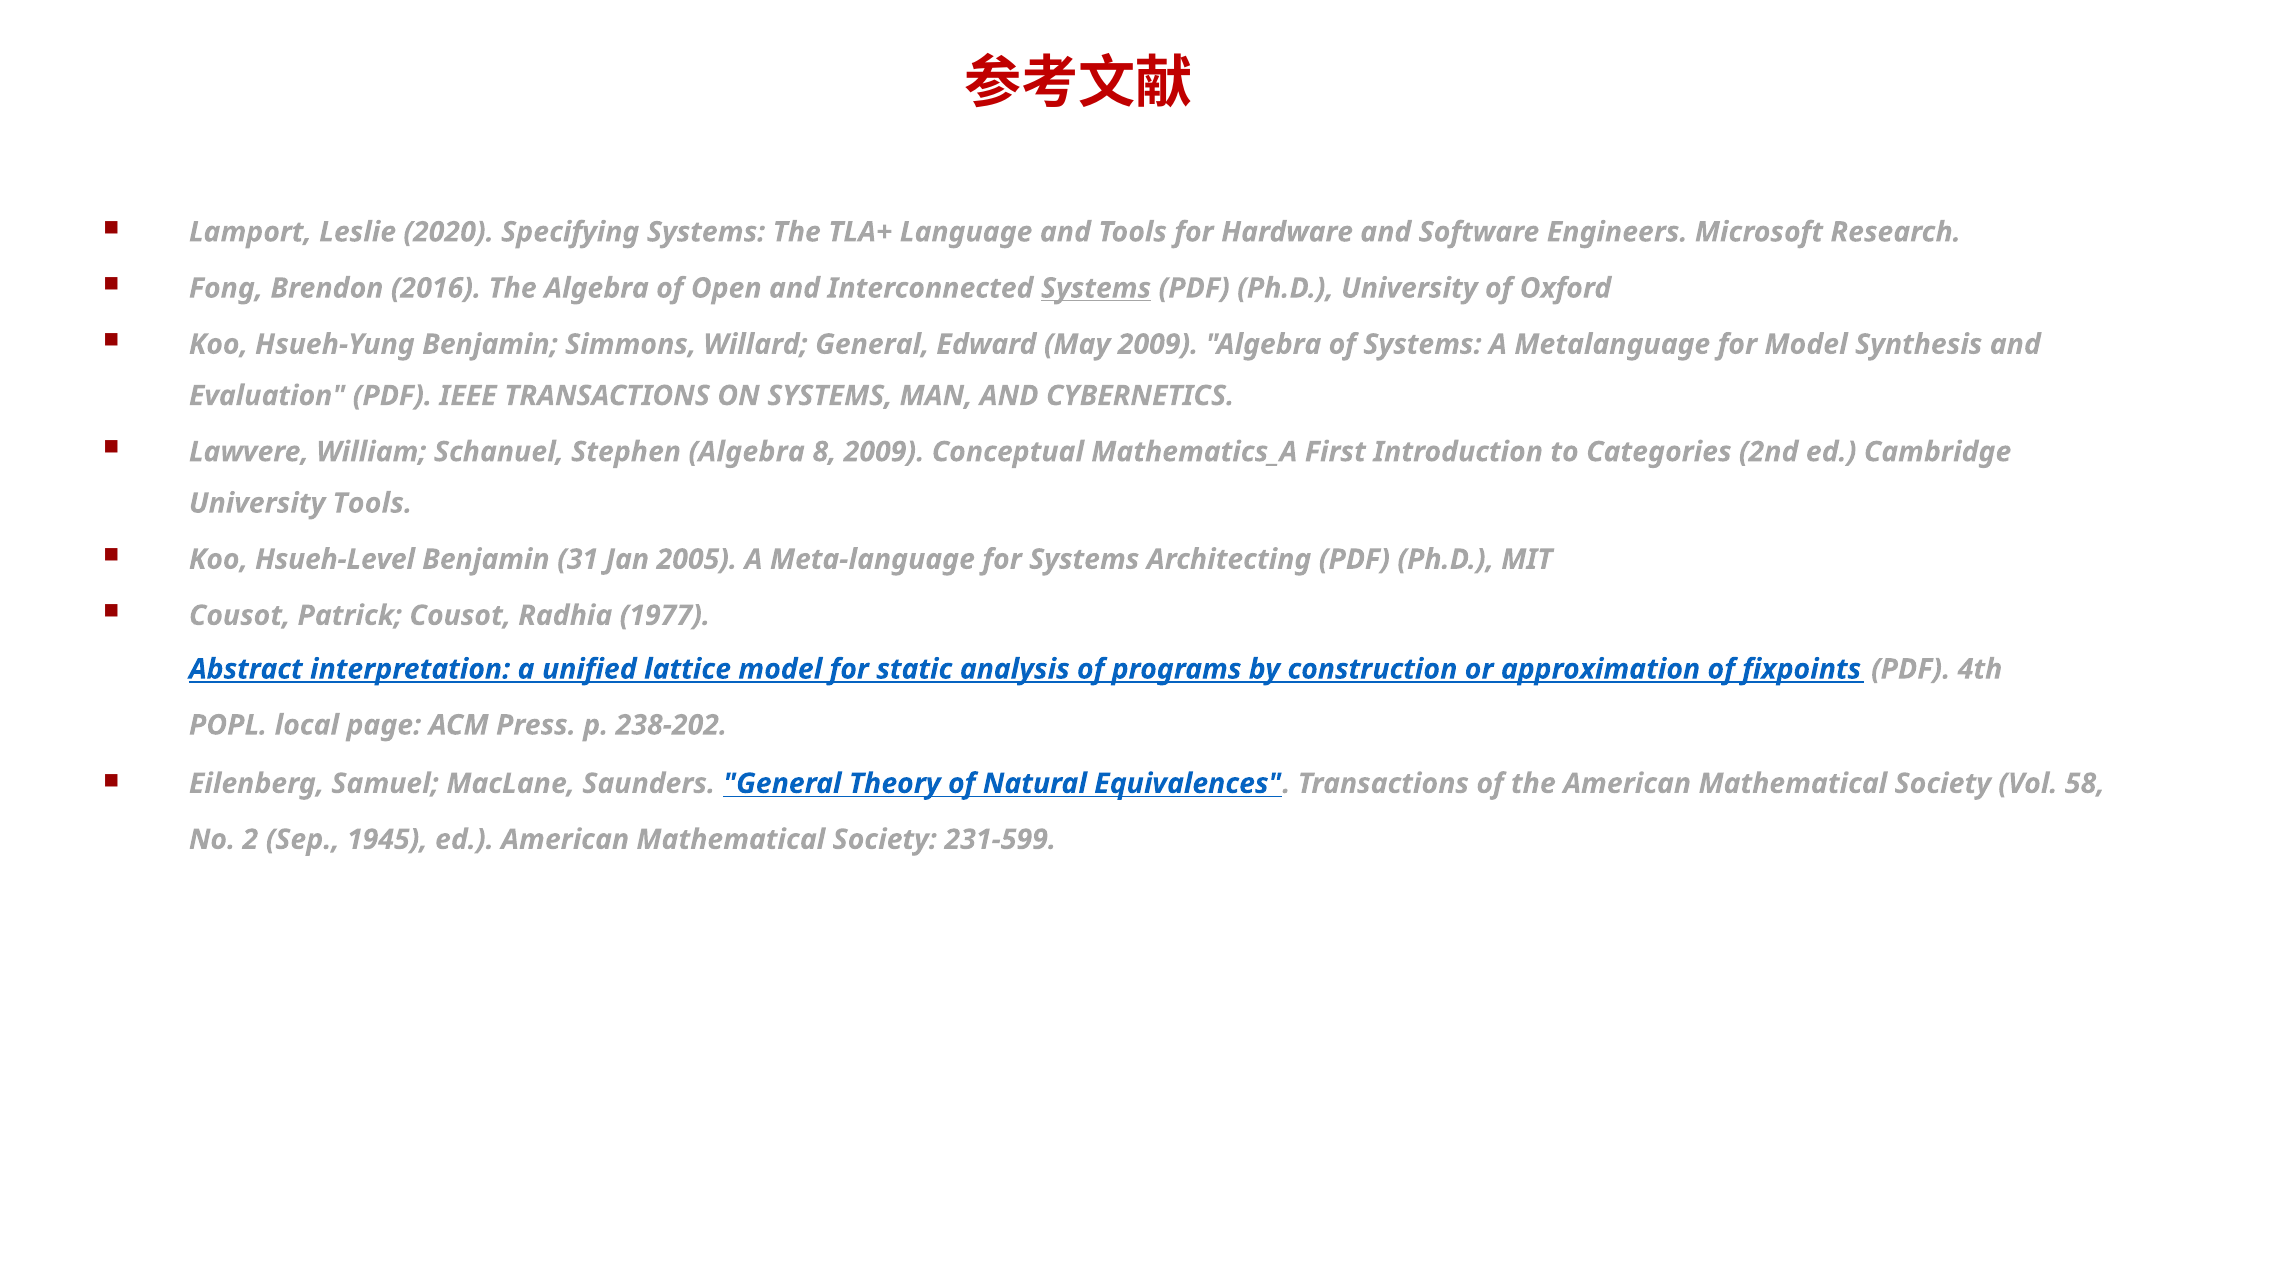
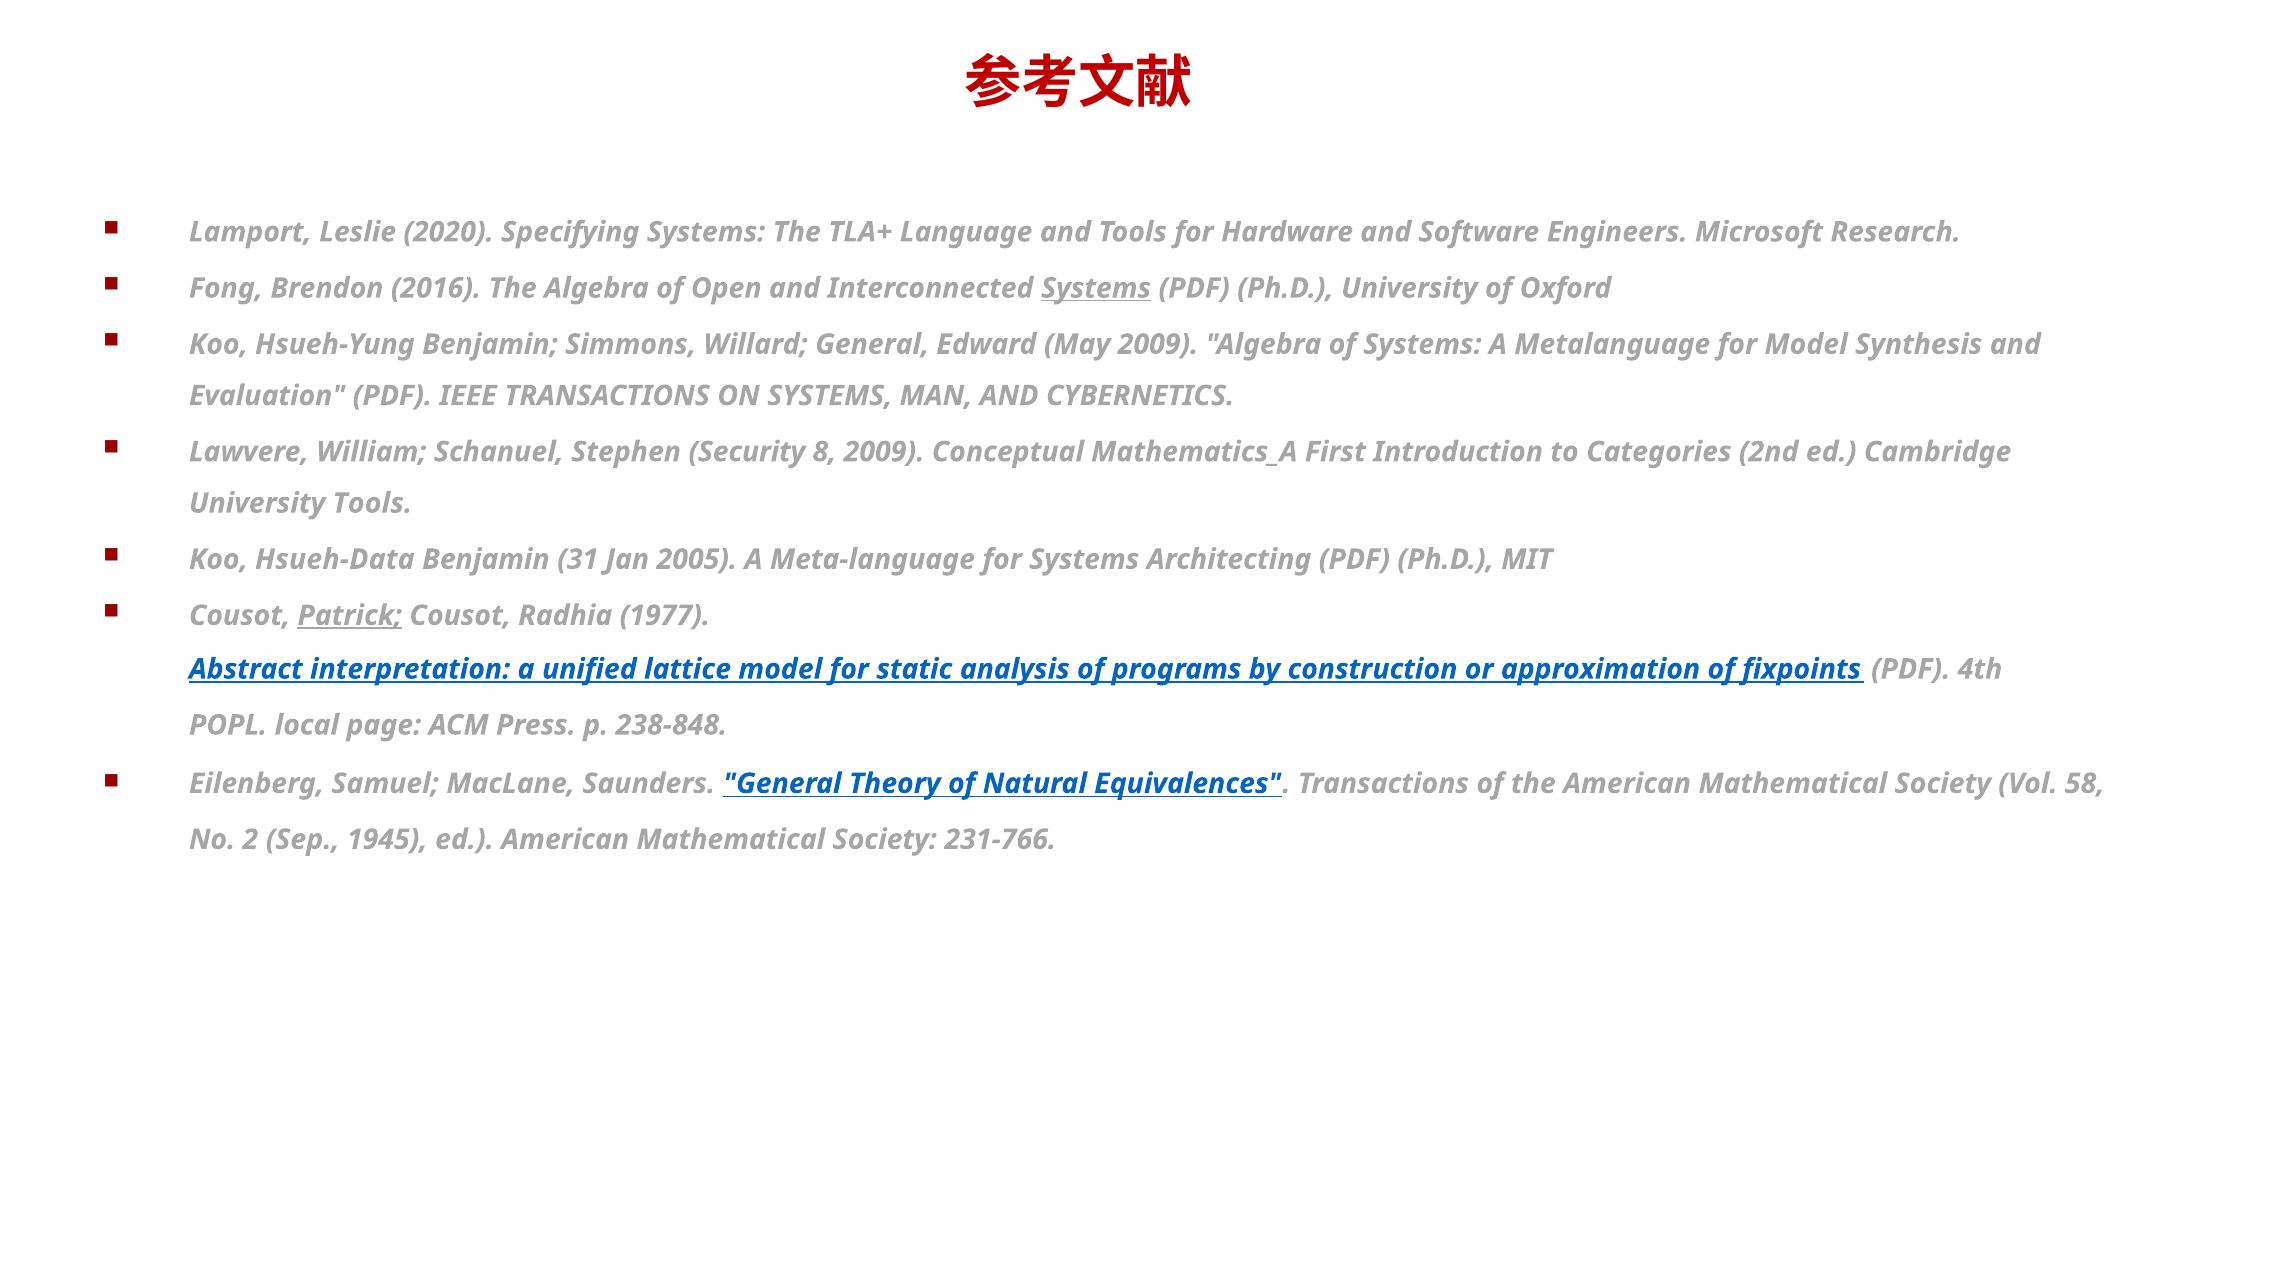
Stephen Algebra: Algebra -> Security
Hsueh-Level: Hsueh-Level -> Hsueh-Data
Patrick underline: none -> present
238-202: 238-202 -> 238-848
231-599: 231-599 -> 231-766
